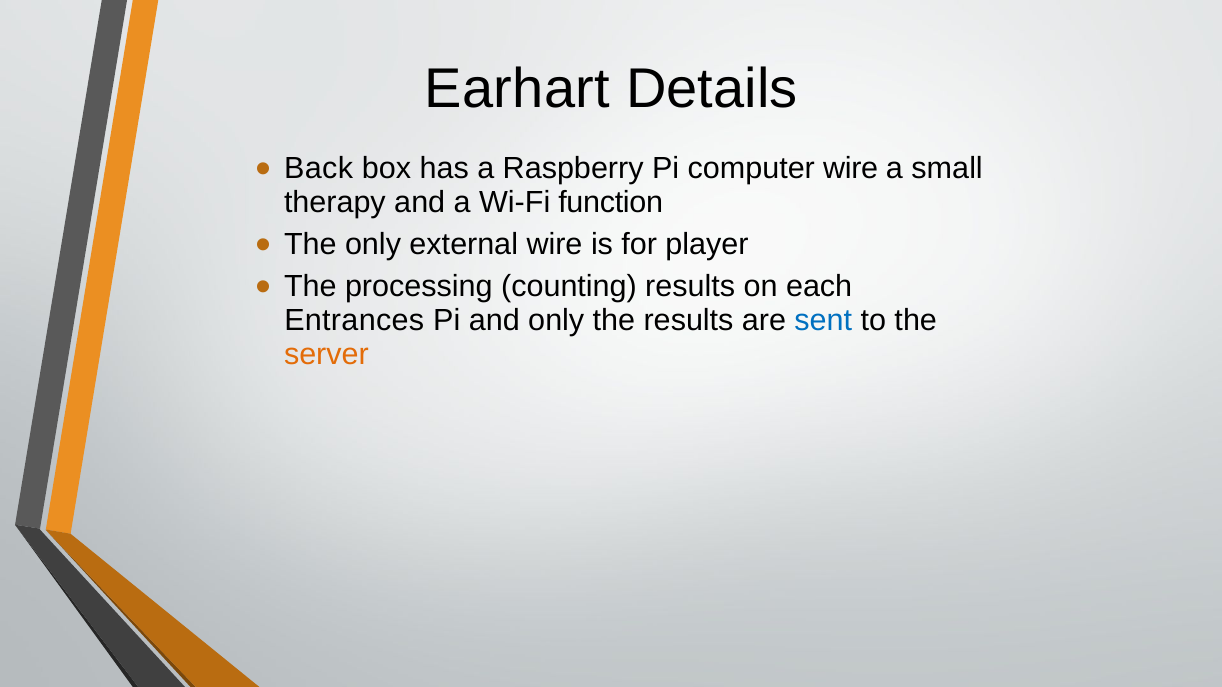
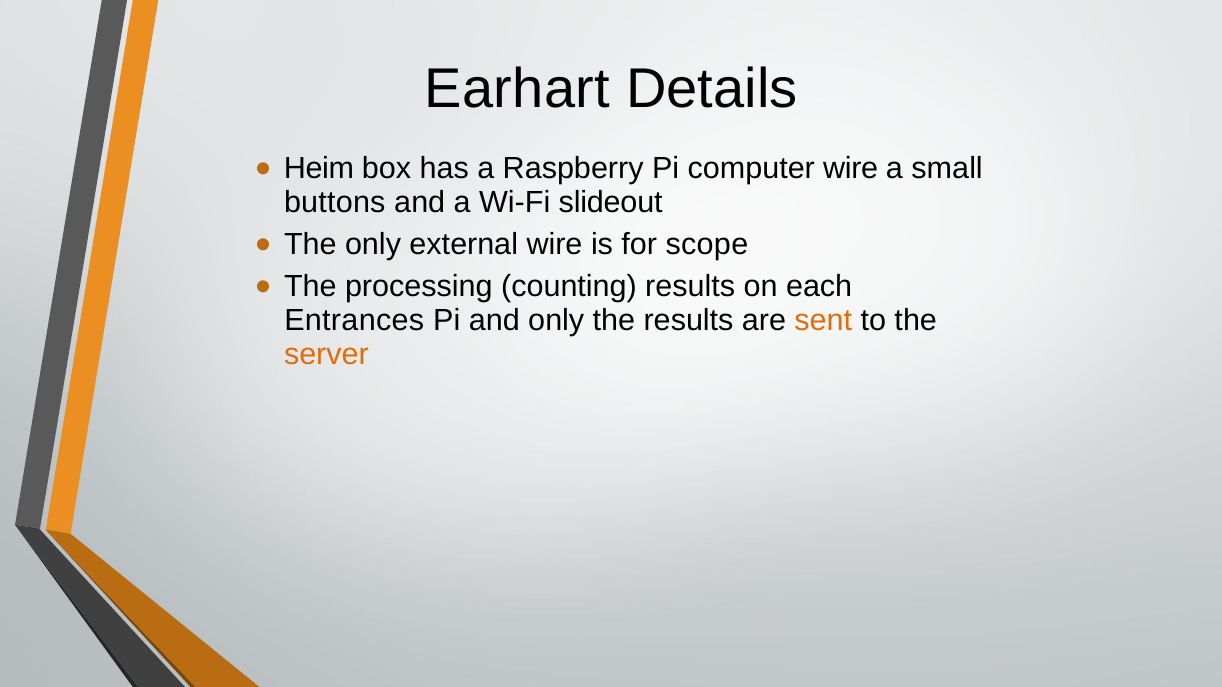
Back: Back -> Heim
therapy: therapy -> buttons
function: function -> slideout
player: player -> scope
sent colour: blue -> orange
